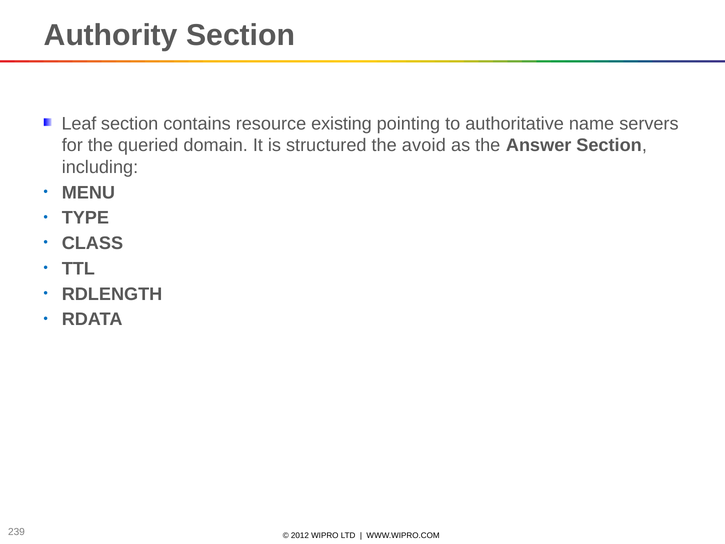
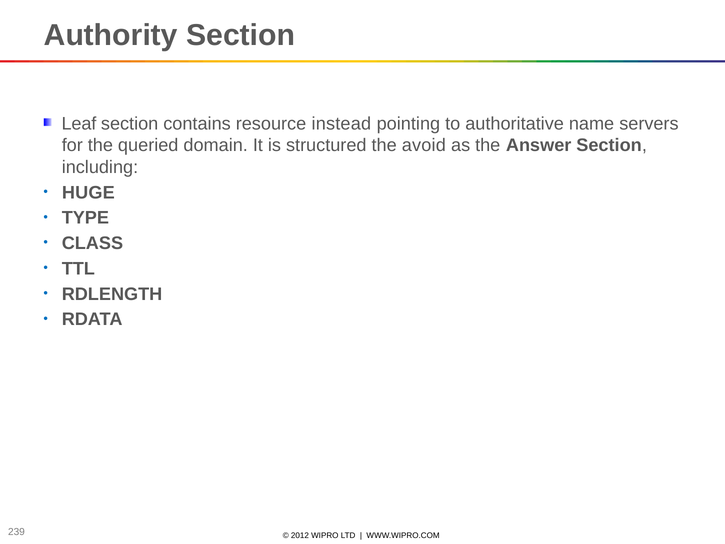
existing: existing -> instead
MENU: MENU -> HUGE
